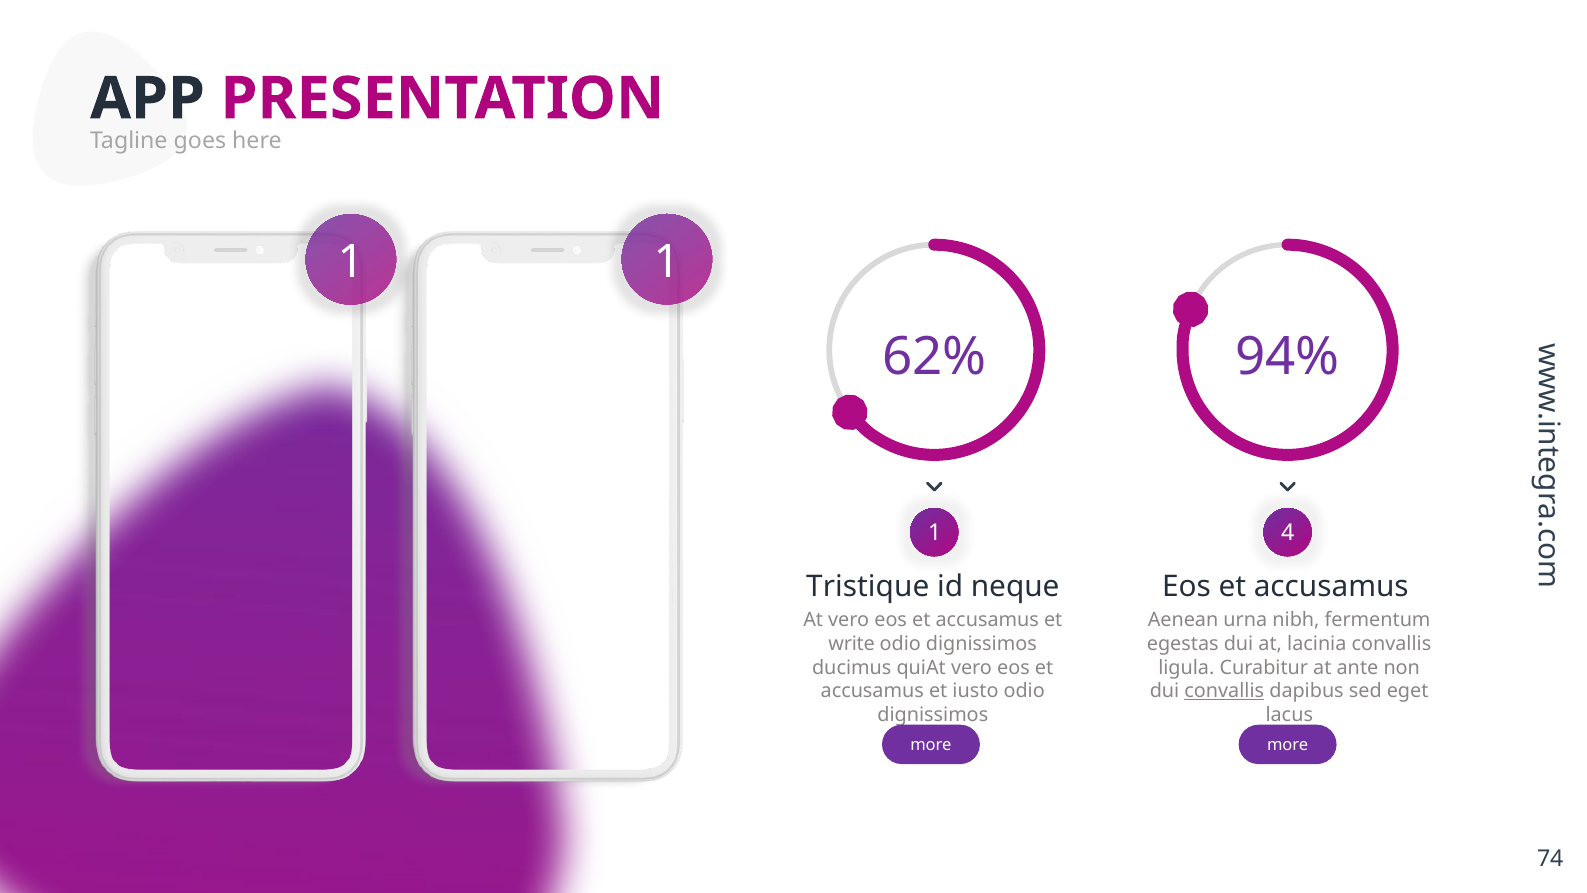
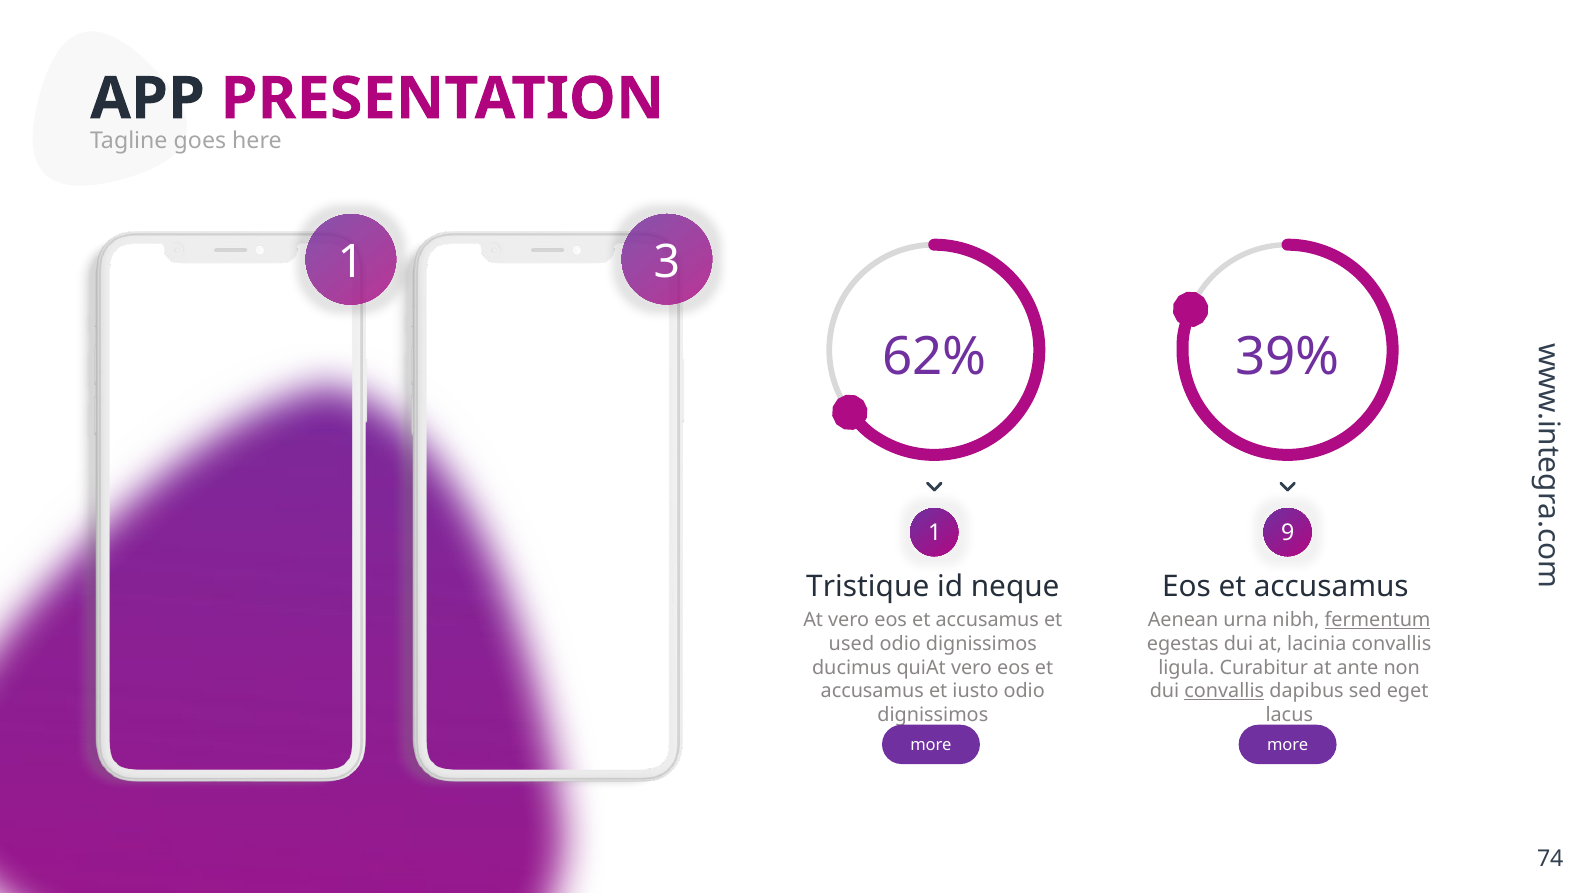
1 1: 1 -> 3
94%: 94% -> 39%
4: 4 -> 9
fermentum underline: none -> present
write: write -> used
